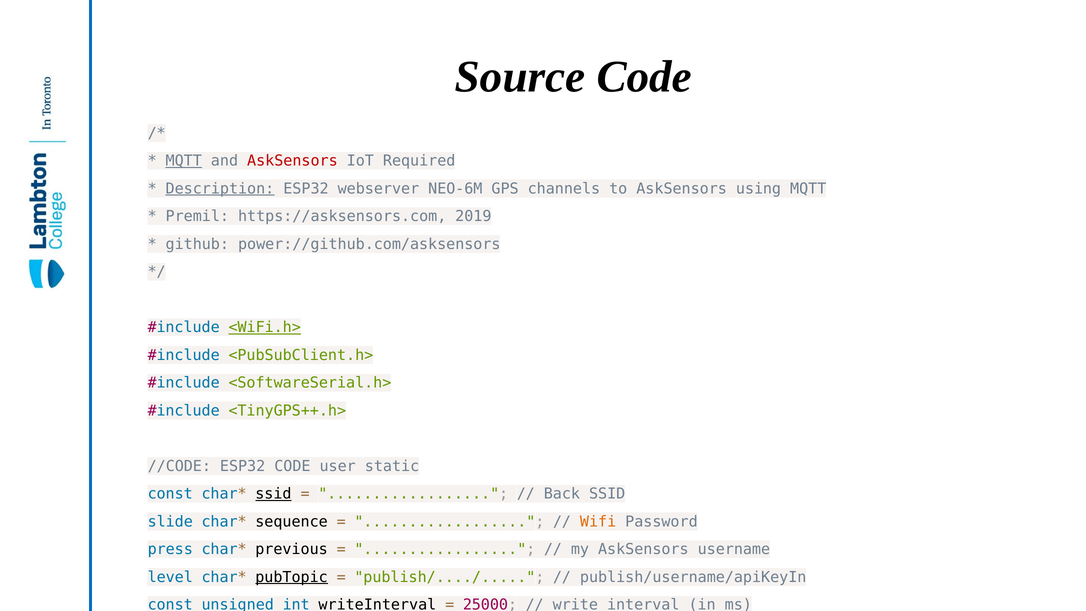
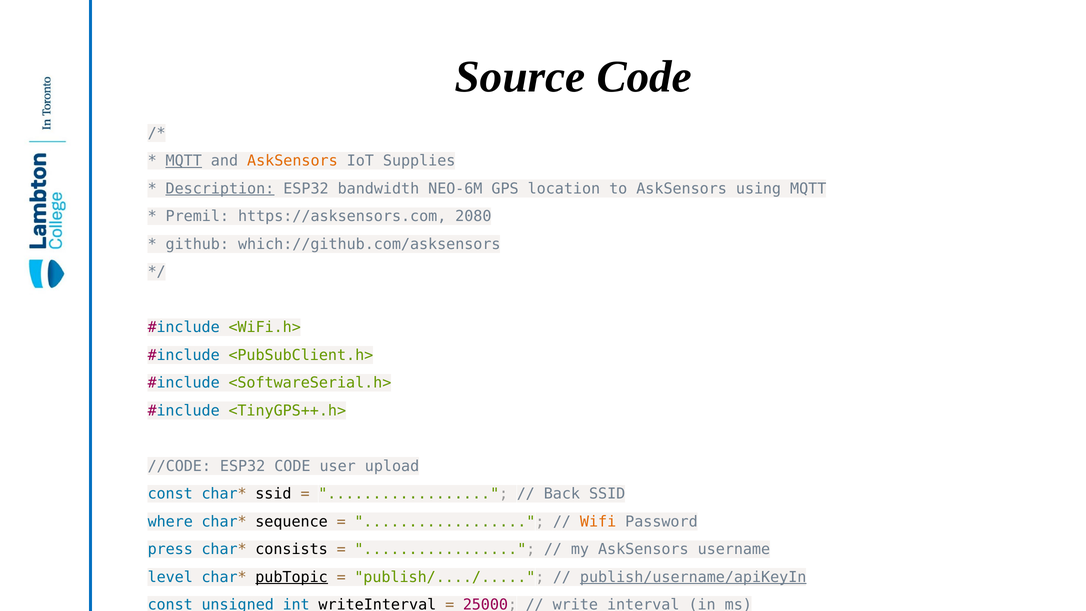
AskSensors at (292, 161) colour: red -> orange
Required: Required -> Supplies
webserver: webserver -> bandwidth
channels: channels -> location
2019: 2019 -> 2080
power://github.com/asksensors: power://github.com/asksensors -> which://github.com/asksensors
<WiFi.h> underline: present -> none
static: static -> upload
ssid at (273, 494) underline: present -> none
slide: slide -> where
previous: previous -> consists
publish/username/apiKeyIn underline: none -> present
